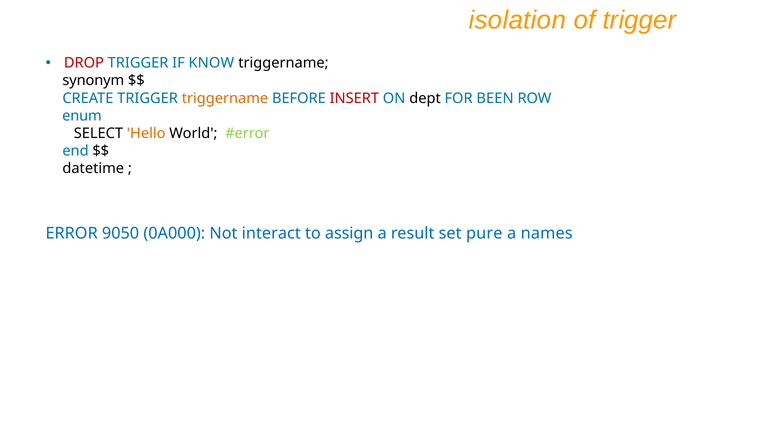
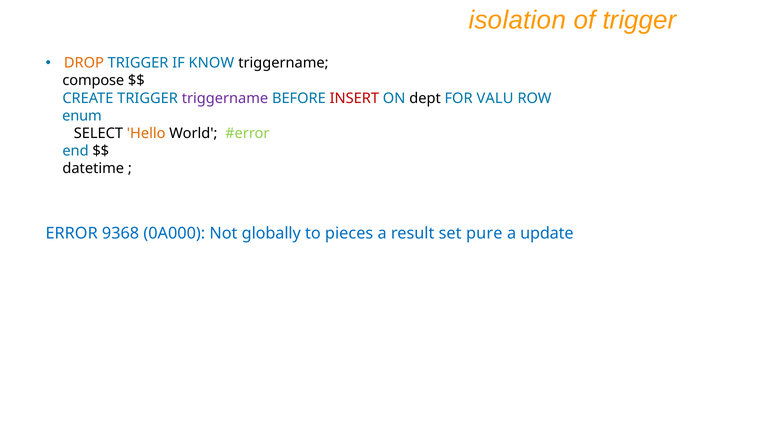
DROP colour: red -> orange
synonym: synonym -> compose
triggername at (225, 98) colour: orange -> purple
BEEN: BEEN -> VALU
9050: 9050 -> 9368
interact: interact -> globally
assign: assign -> pieces
names: names -> update
